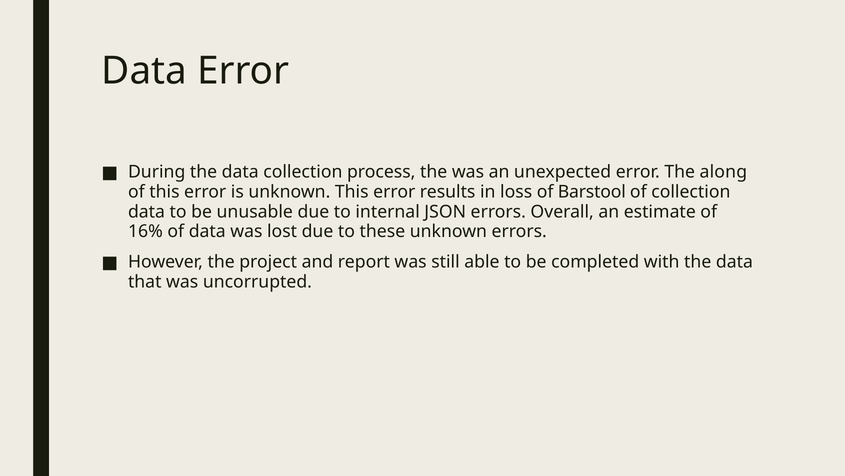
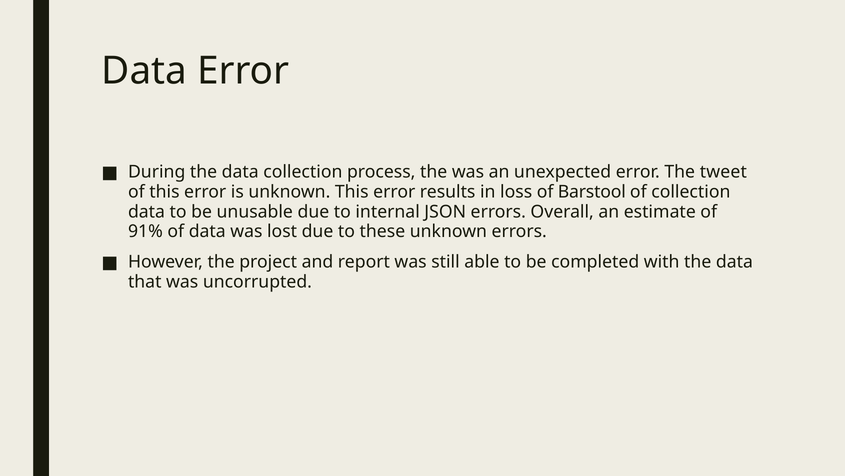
along: along -> tweet
16%: 16% -> 91%
